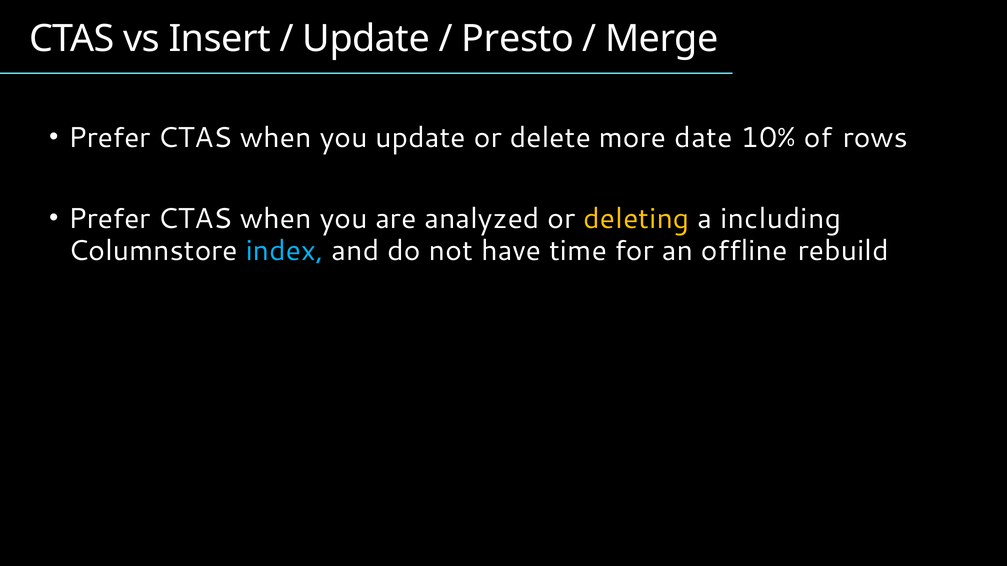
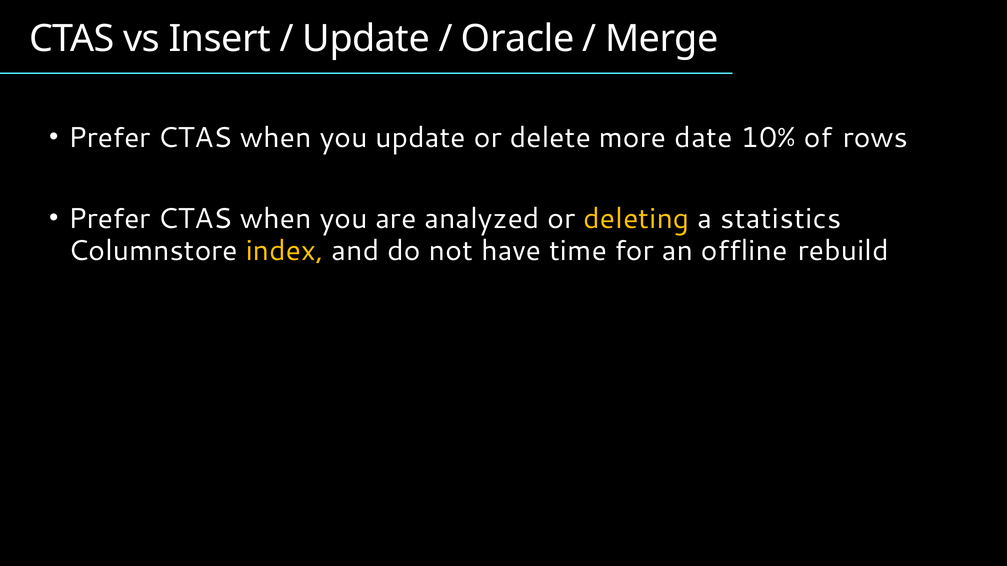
Presto: Presto -> Oracle
including: including -> statistics
index colour: light blue -> yellow
